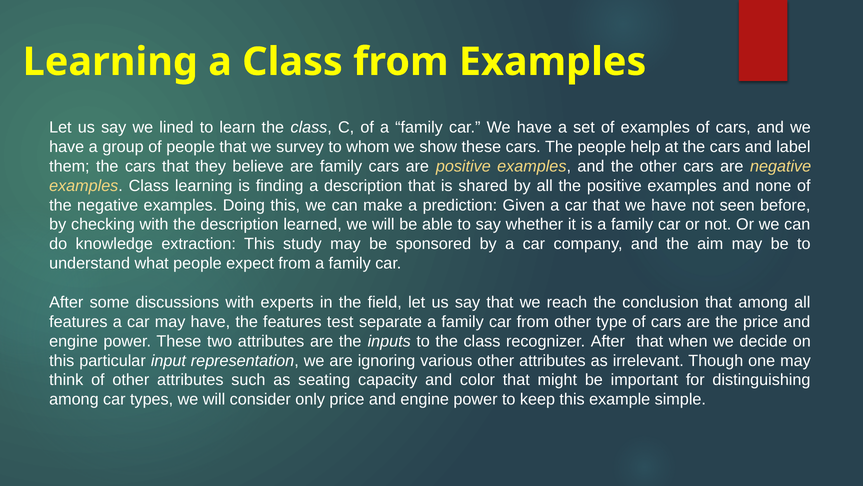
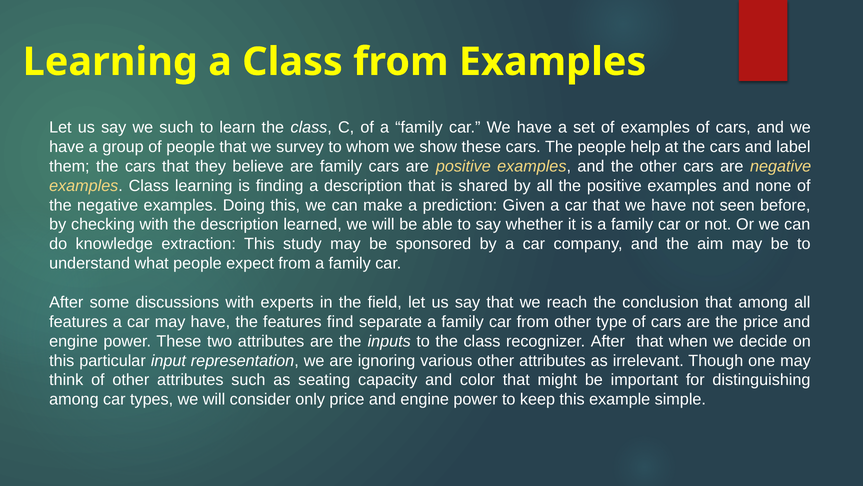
we lined: lined -> such
test: test -> find
